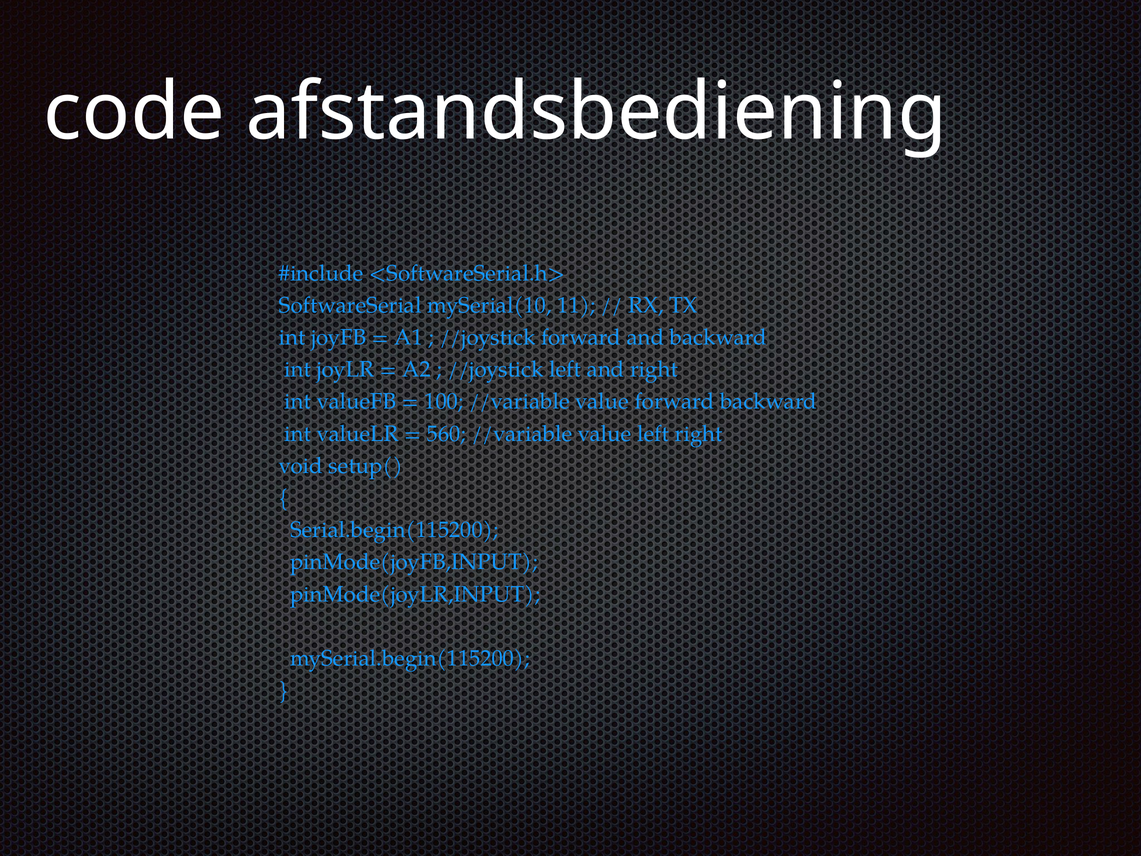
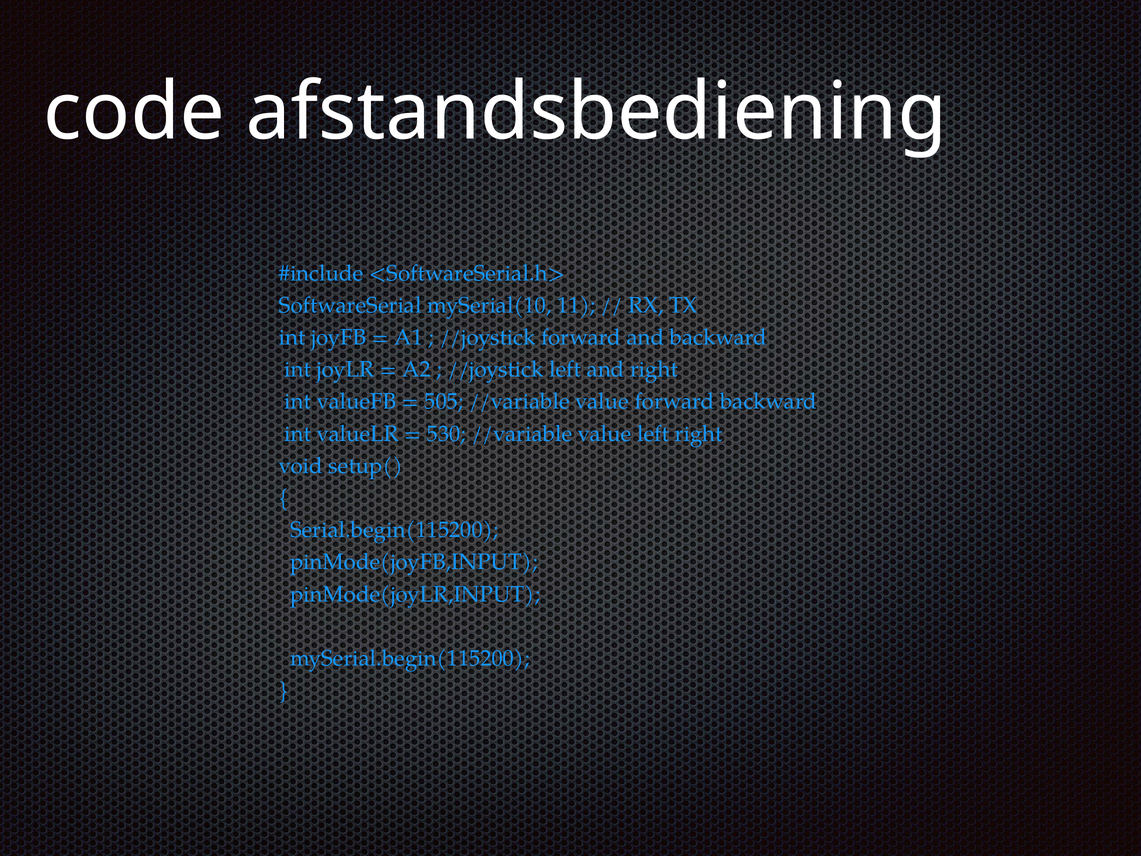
100: 100 -> 505
560: 560 -> 530
